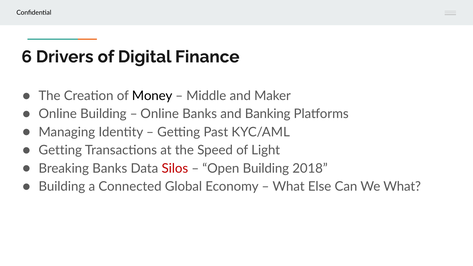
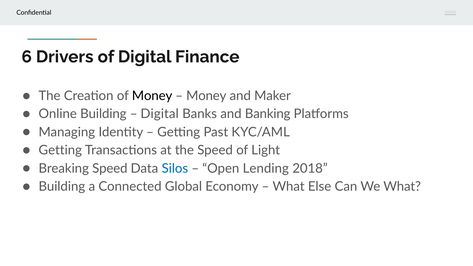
Middle at (206, 96): Middle -> Money
Online at (160, 114): Online -> Digital
Breaking Banks: Banks -> Speed
Silos colour: red -> blue
Open Building: Building -> Lending
